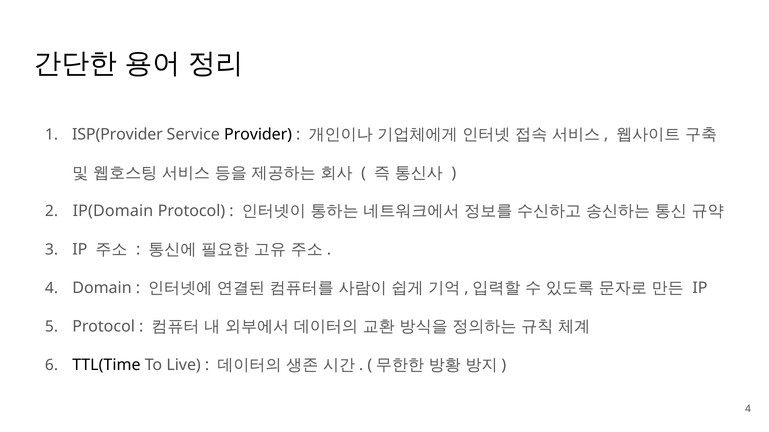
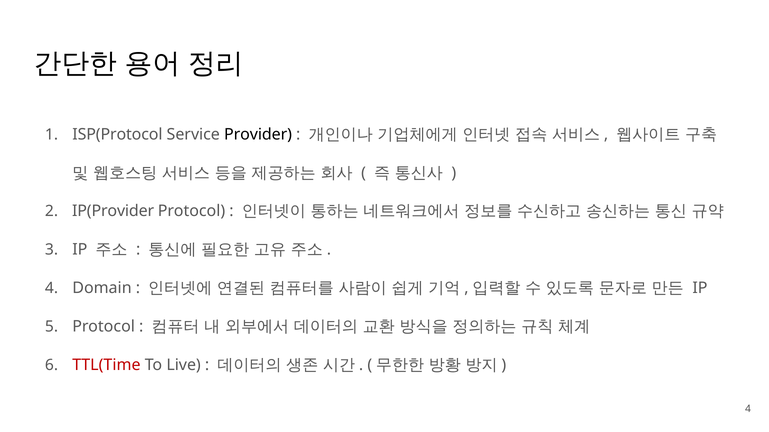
ISP(Provider: ISP(Provider -> ISP(Protocol
IP(Domain: IP(Domain -> IP(Provider
TTL(Time colour: black -> red
